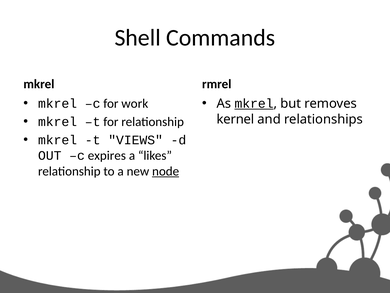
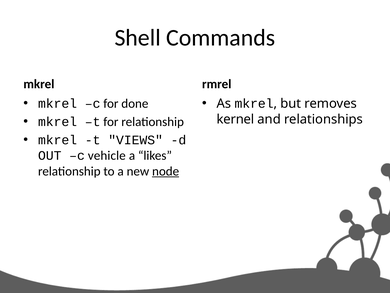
work: work -> done
mkrel at (254, 103) underline: present -> none
expires: expires -> vehicle
